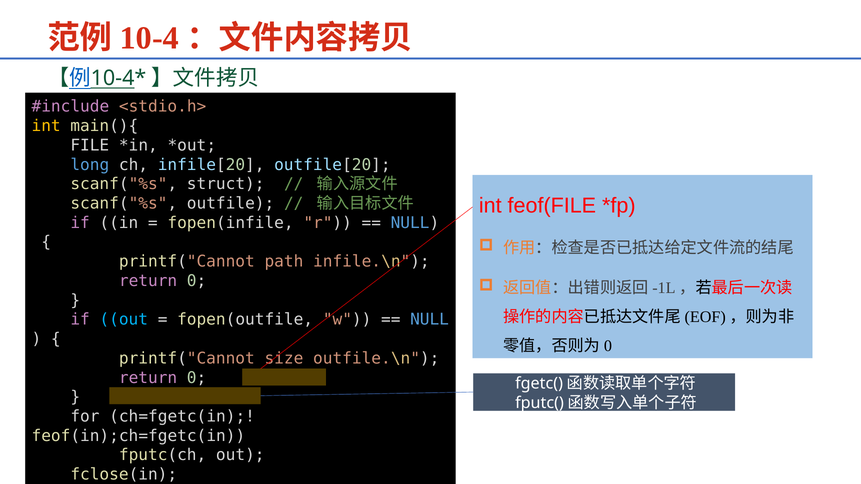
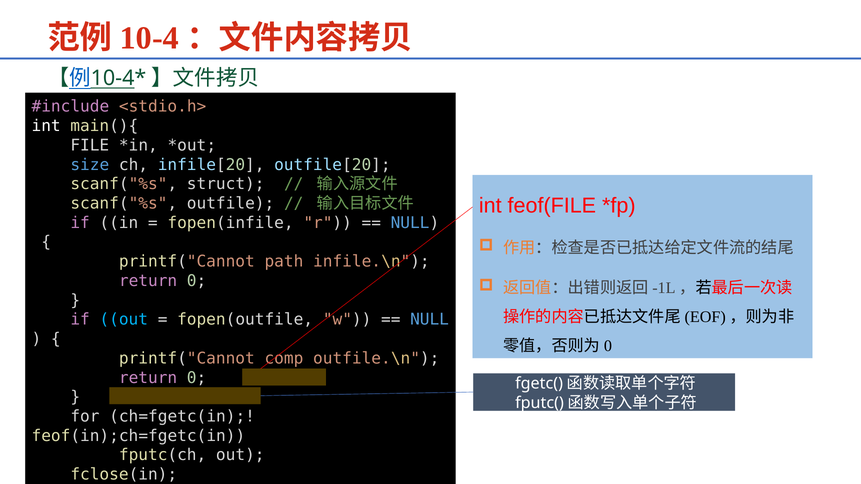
int at (46, 126) colour: yellow -> white
long: long -> size
size: size -> comp
